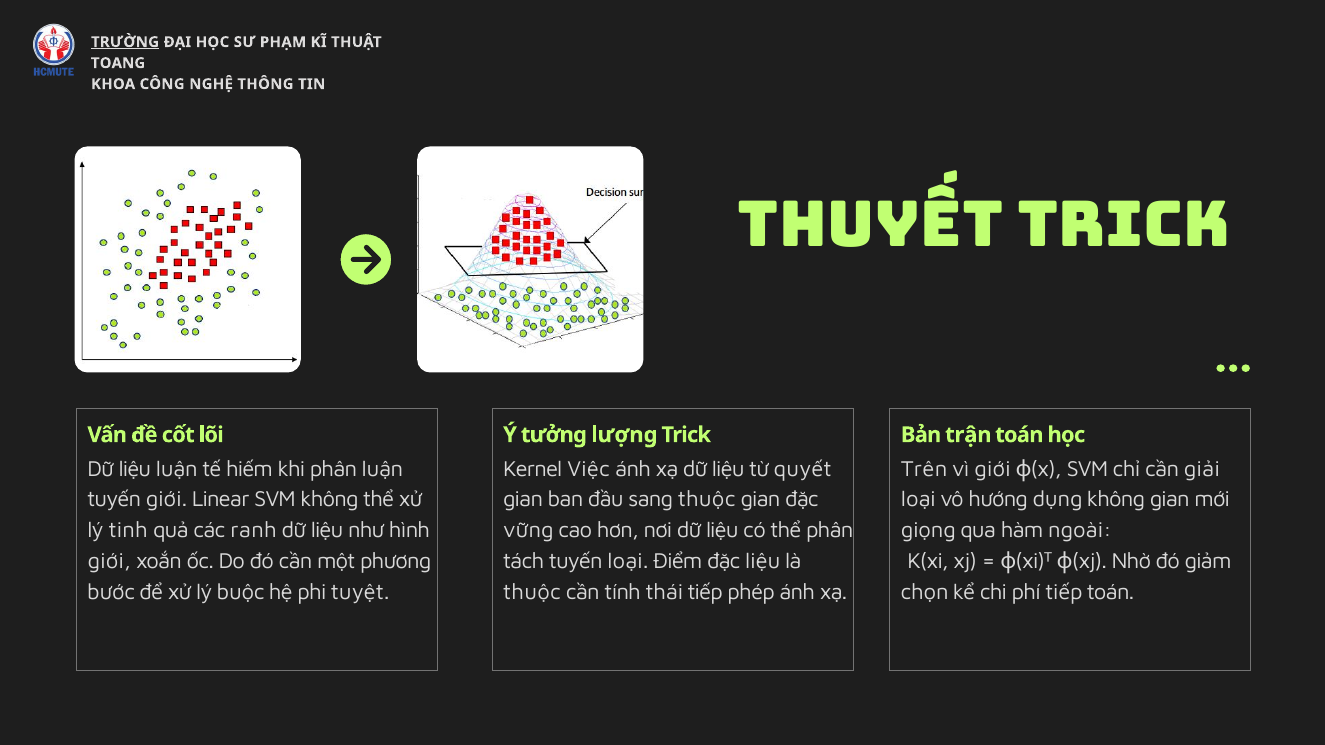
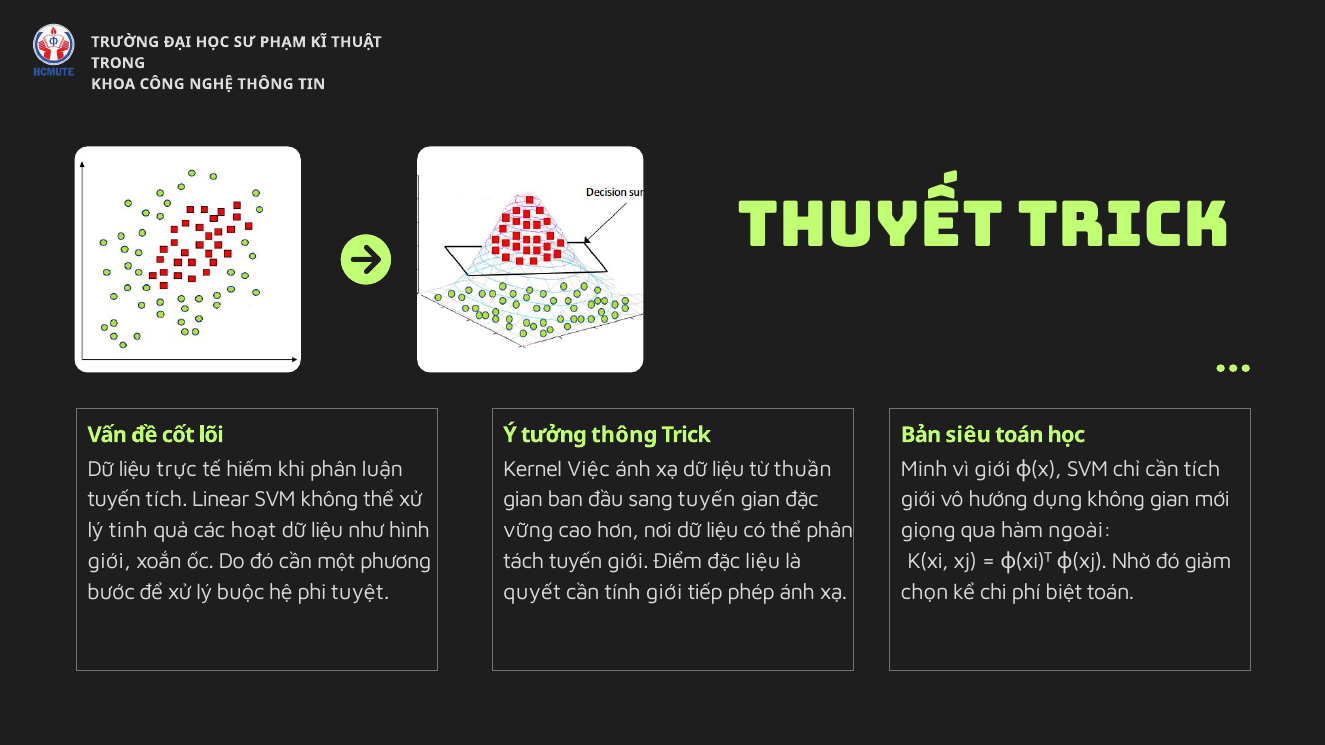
TRƯỜNG underline: present -> none
TOANG: TOANG -> TRONG
tưởng lượng: lượng -> thông
trận: trận -> siêu
liệu luận: luận -> trực
quyết: quyết -> thuần
Trên: Trên -> Minh
cần giải: giải -> tích
tuyến giới: giới -> tích
sang thuộc: thuộc -> tuyến
loại at (918, 500): loại -> giới
ranh: ranh -> hoạt
tuyến loại: loại -> giới
thuộc at (532, 593): thuộc -> quyết
tính thái: thái -> giới
phí tiếp: tiếp -> biệt
